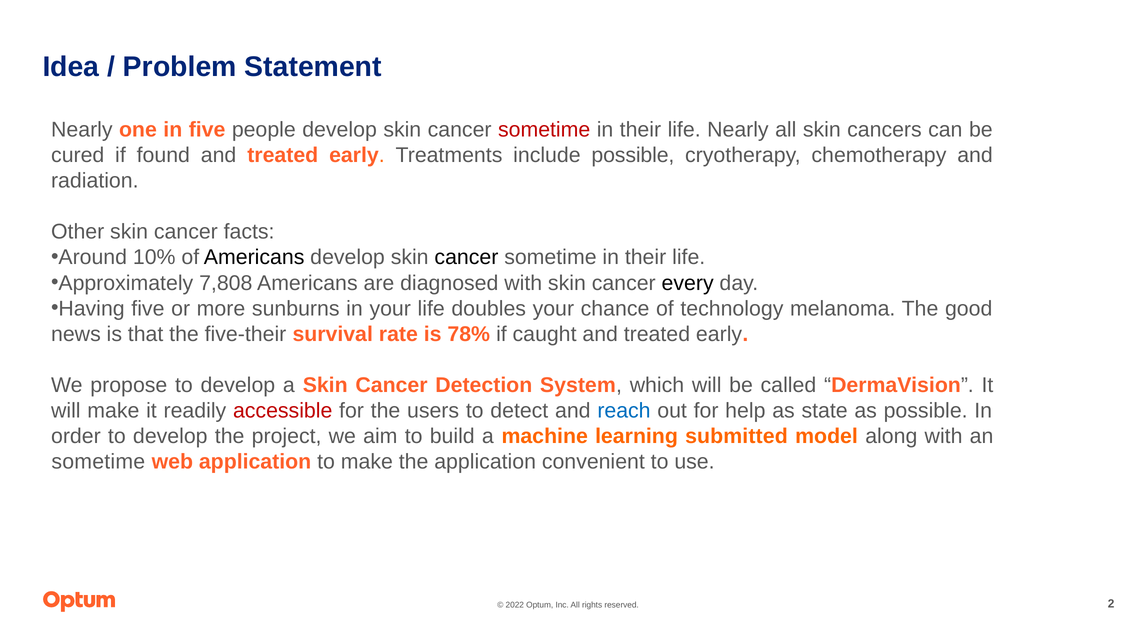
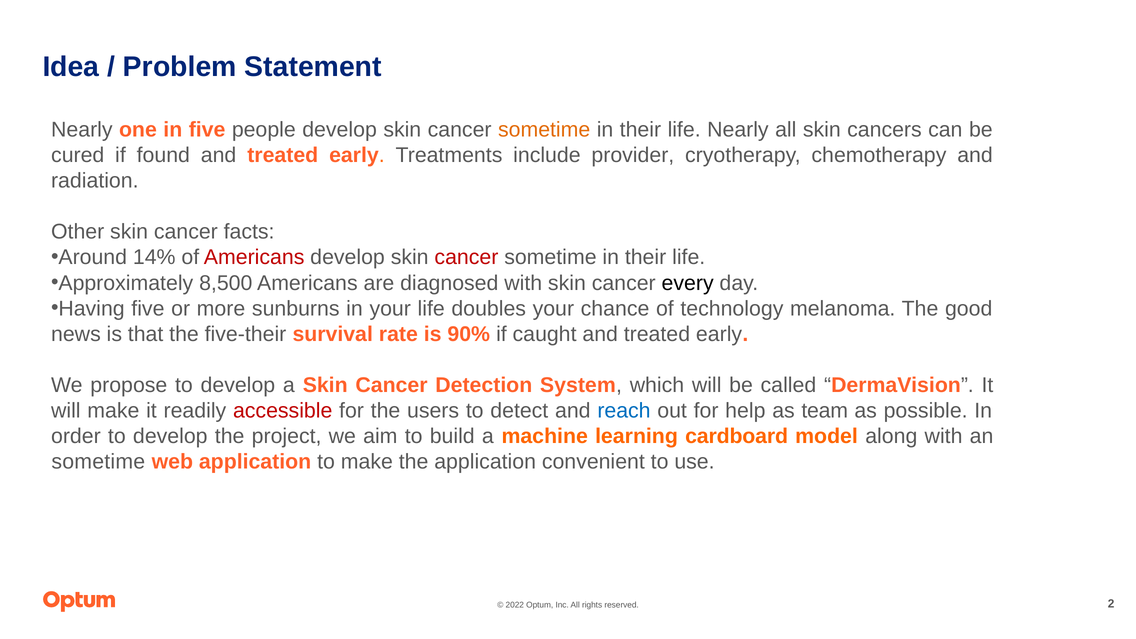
sometime at (544, 130) colour: red -> orange
include possible: possible -> provider
10%: 10% -> 14%
Americans at (254, 257) colour: black -> red
cancer at (466, 257) colour: black -> red
7,808: 7,808 -> 8,500
78%: 78% -> 90%
state: state -> team
submitted: submitted -> cardboard
